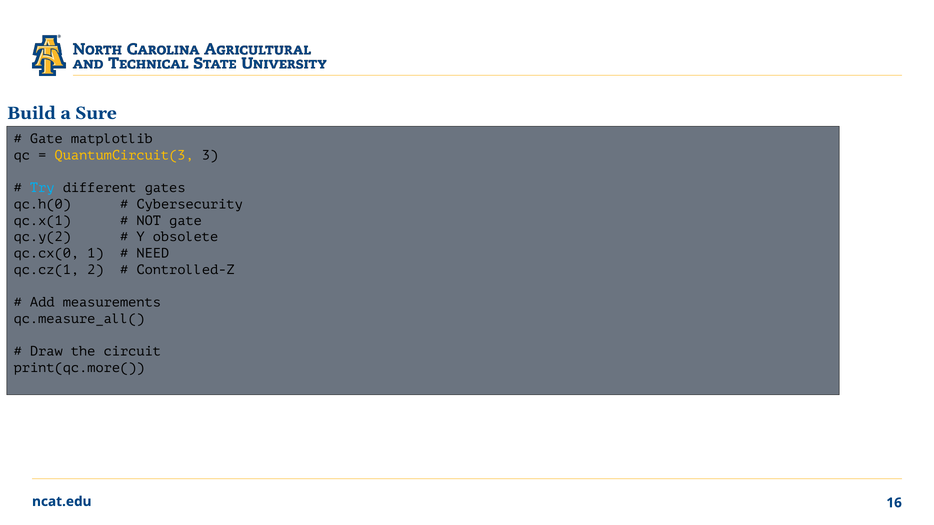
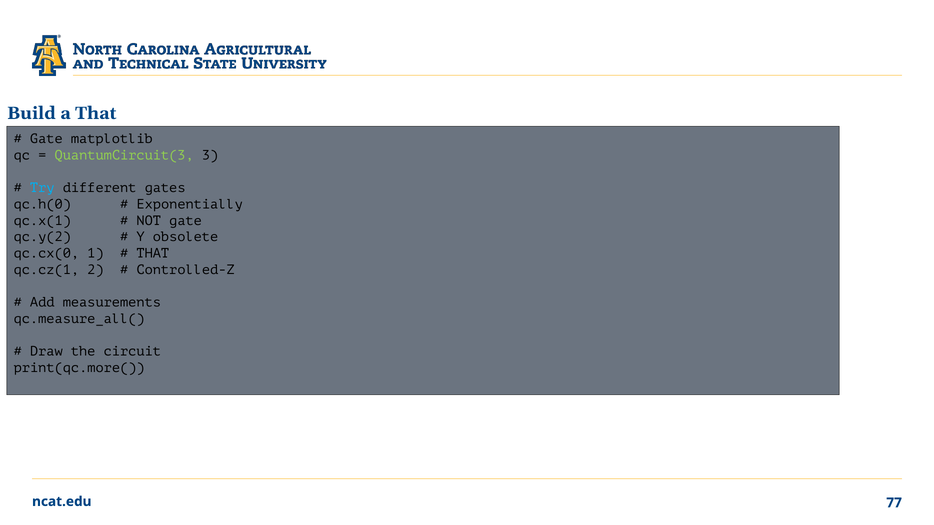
a Sure: Sure -> That
QuantumCircuit(3 colour: yellow -> light green
Cybersecurity: Cybersecurity -> Exponentially
NEED at (153, 253): NEED -> THAT
16: 16 -> 77
